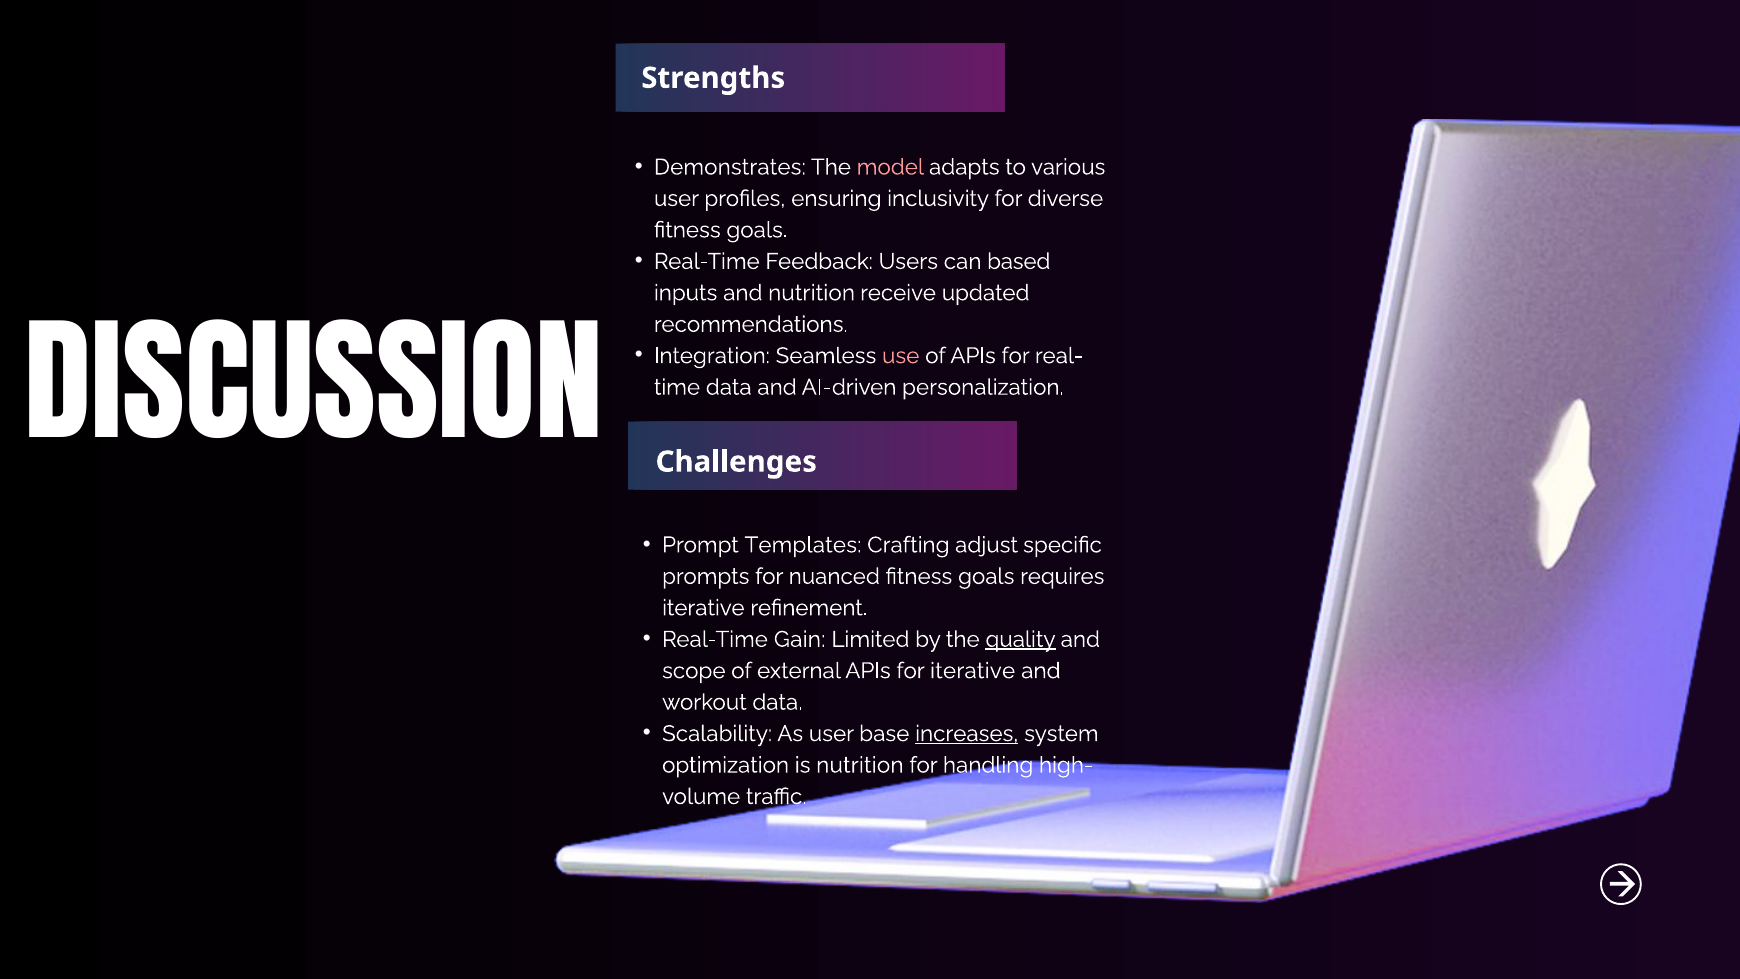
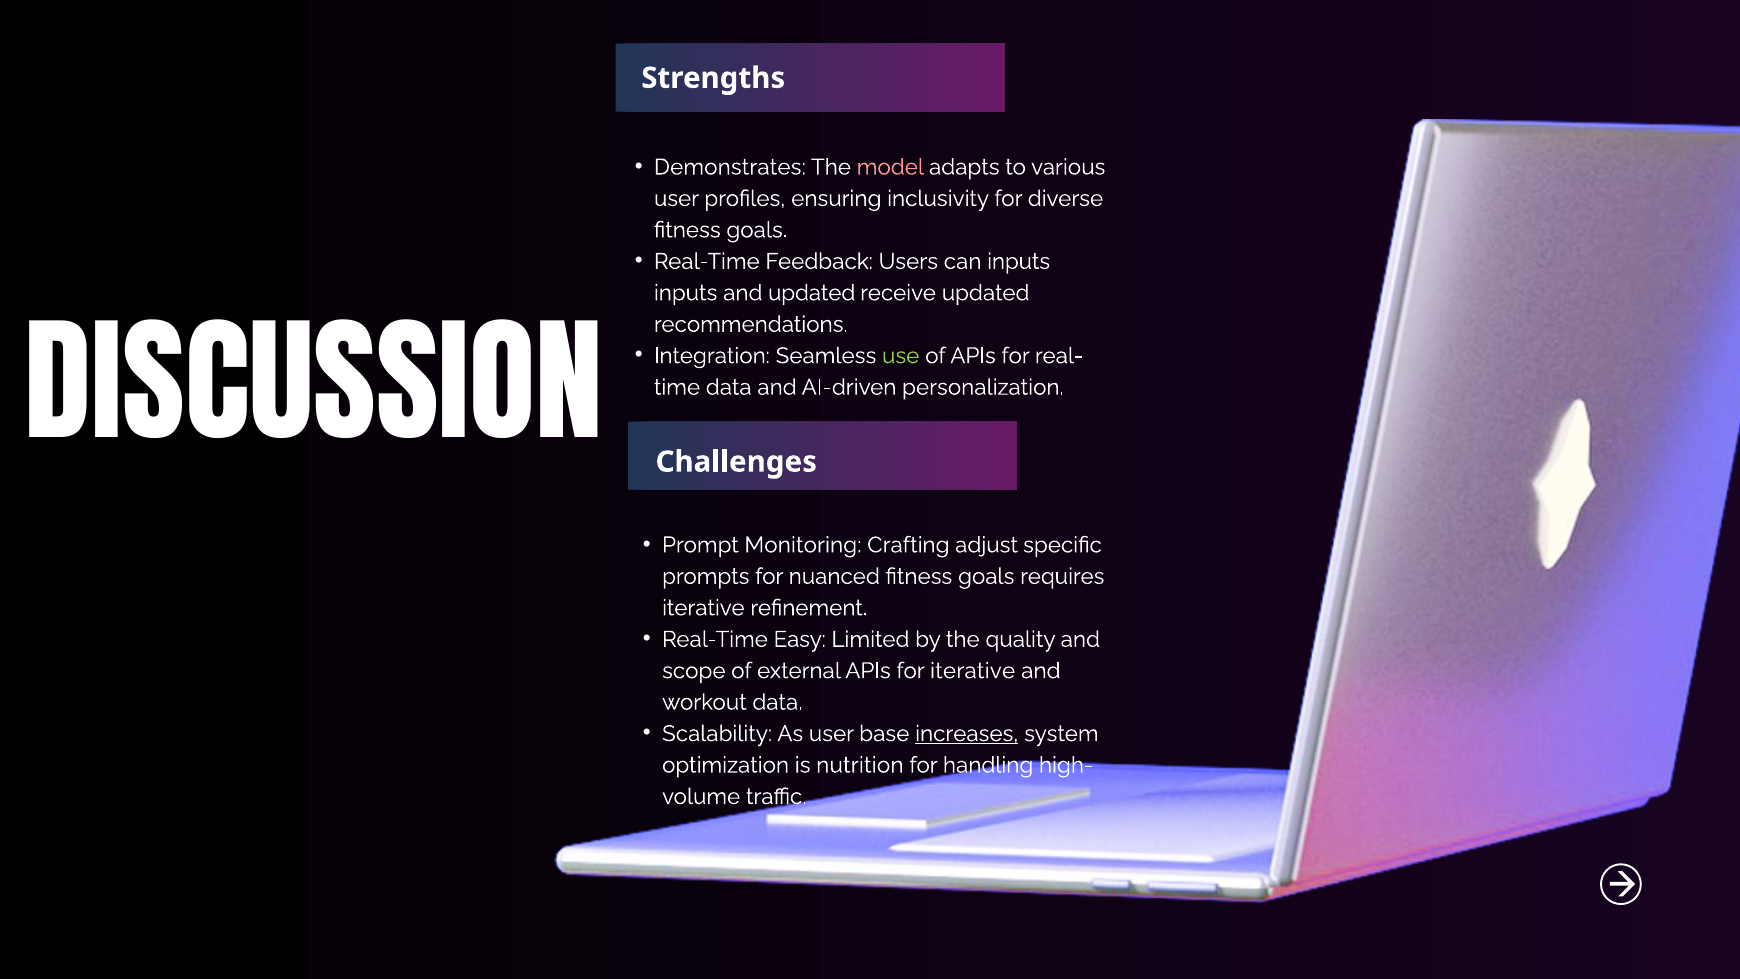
can based: based -> inputs
and nutrition: nutrition -> updated
use colour: pink -> light green
Templates: Templates -> Monitoring
Gain: Gain -> Easy
quality underline: present -> none
